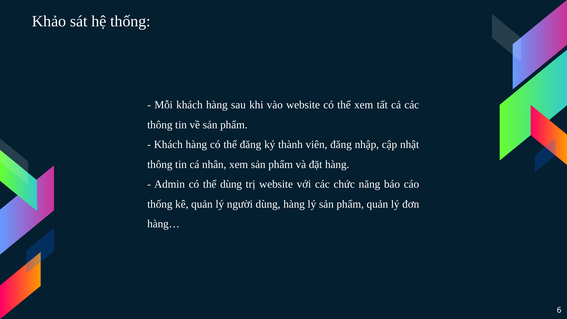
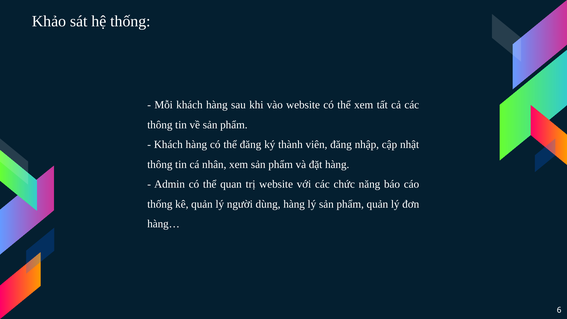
thể dùng: dùng -> quan
